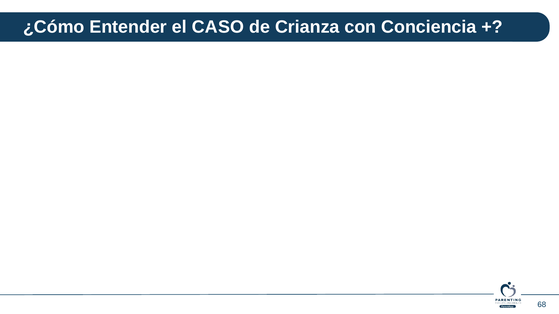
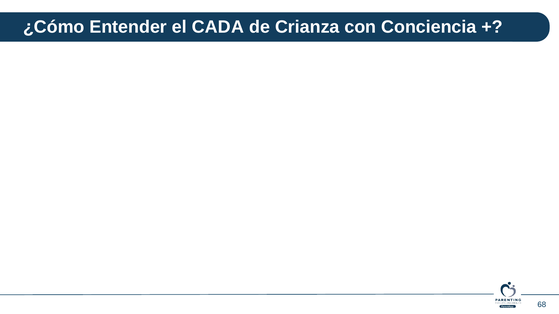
CASO: CASO -> CADA
